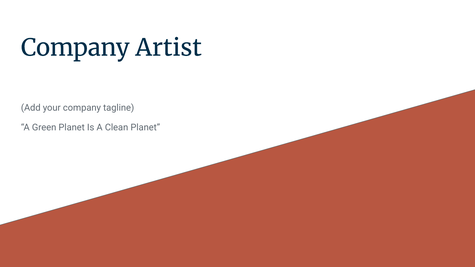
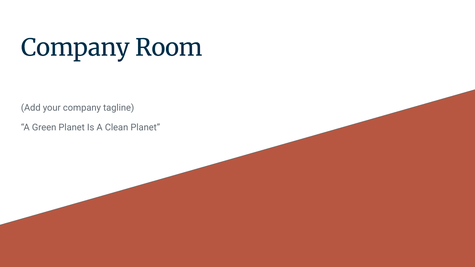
Artist: Artist -> Room
